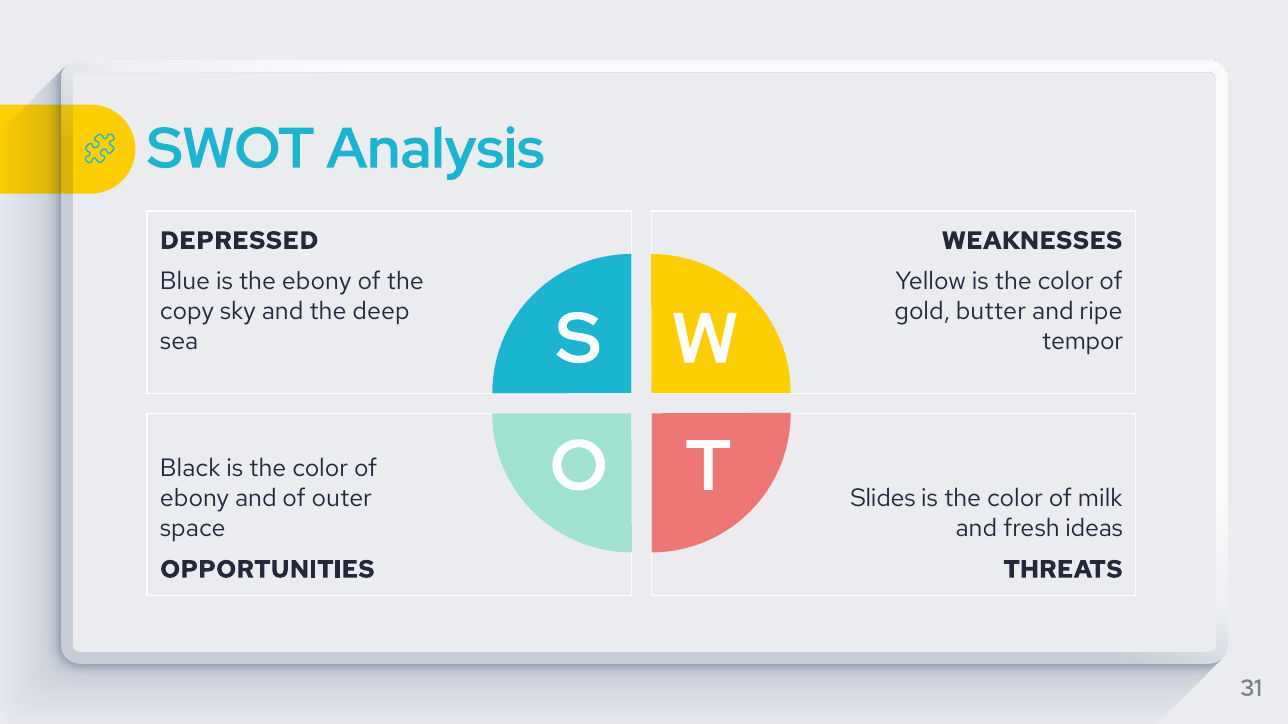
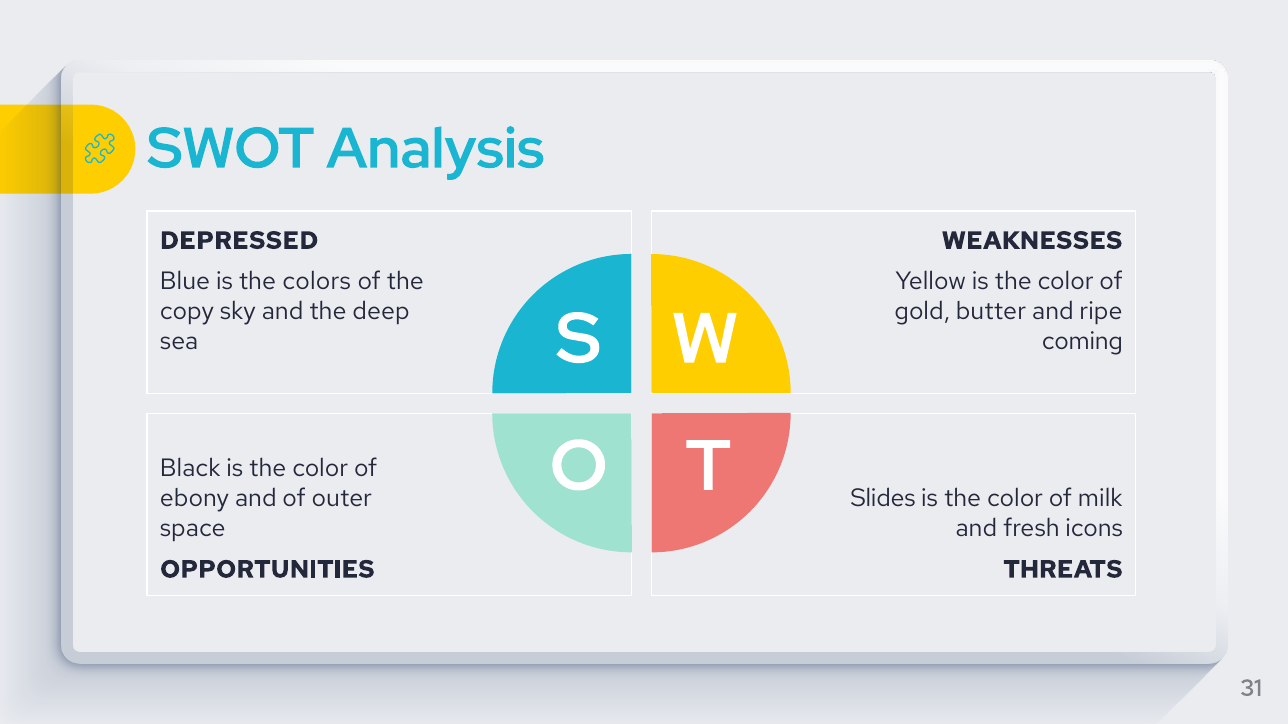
the ebony: ebony -> colors
tempor: tempor -> coming
ideas: ideas -> icons
